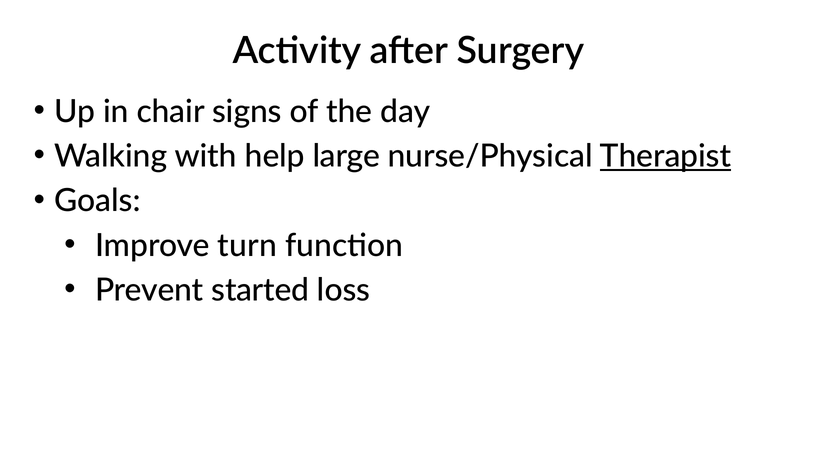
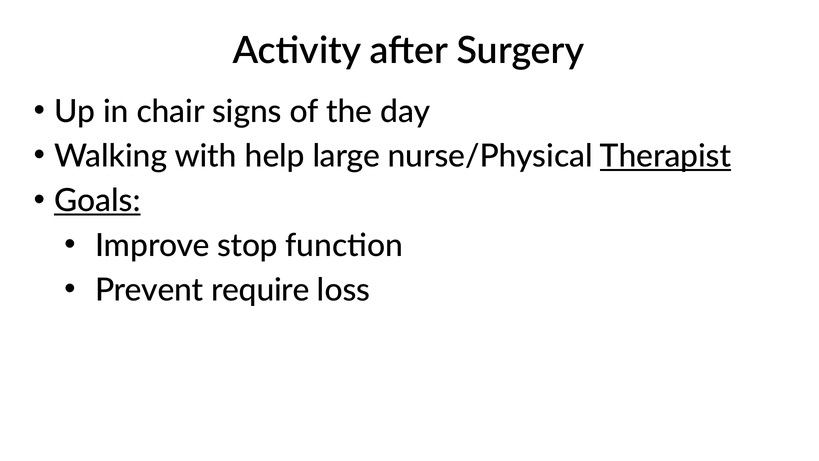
Goals underline: none -> present
turn: turn -> stop
started: started -> require
